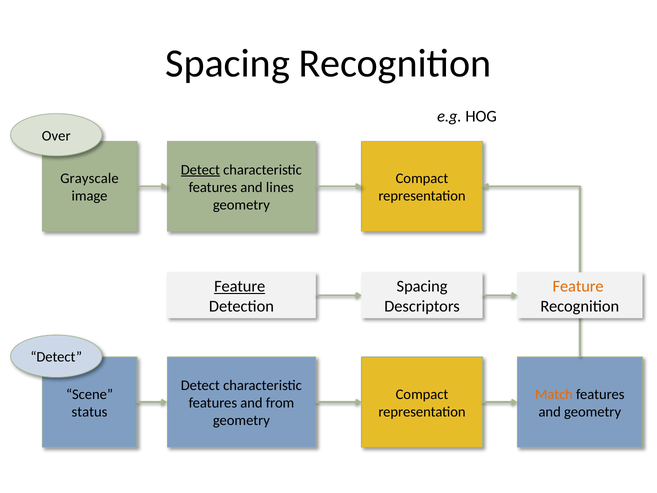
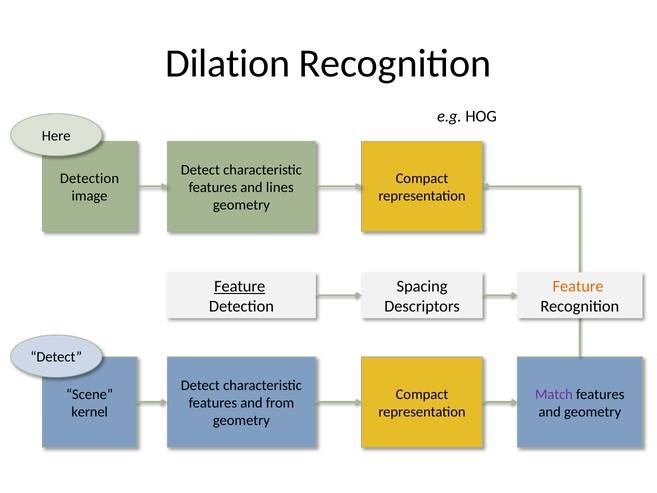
Spacing at (227, 64): Spacing -> Dilation
Over: Over -> Here
Detect at (200, 170) underline: present -> none
Grayscale at (90, 178): Grayscale -> Detection
Match colour: orange -> purple
status: status -> kernel
